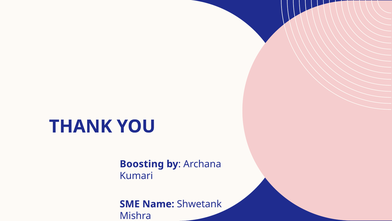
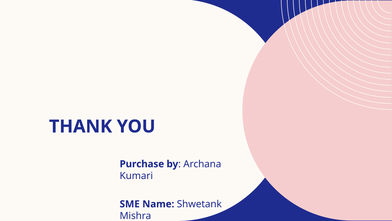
Boosting: Boosting -> Purchase
